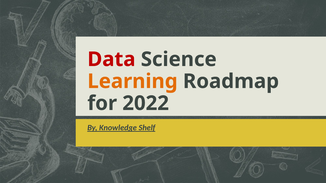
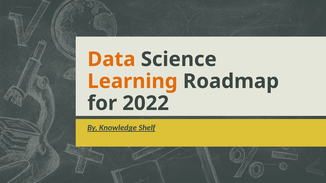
Data colour: red -> orange
